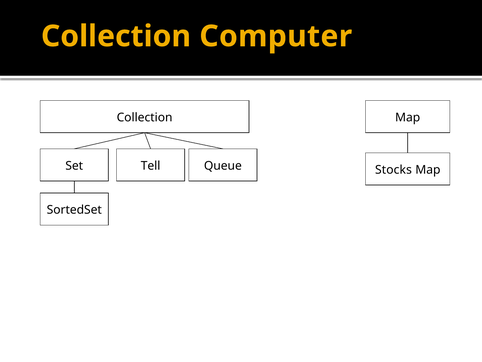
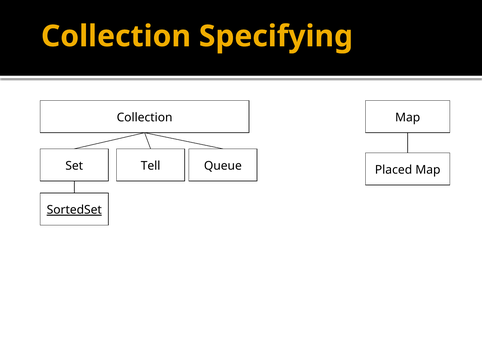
Computer: Computer -> Specifying
Stocks: Stocks -> Placed
SortedSet underline: none -> present
